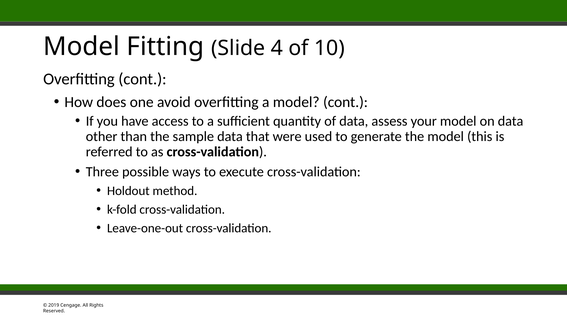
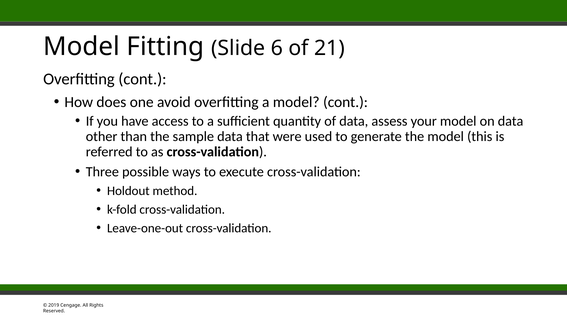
4: 4 -> 6
10: 10 -> 21
